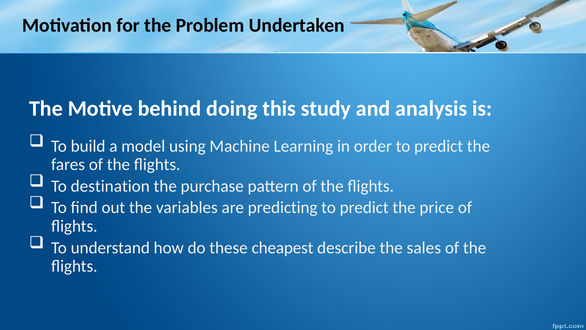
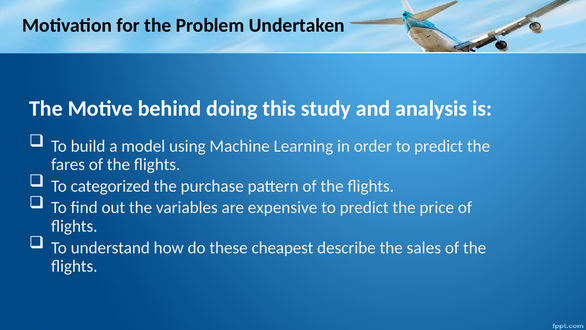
destination: destination -> categorized
predicting: predicting -> expensive
